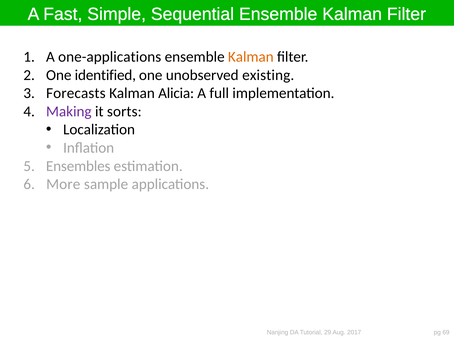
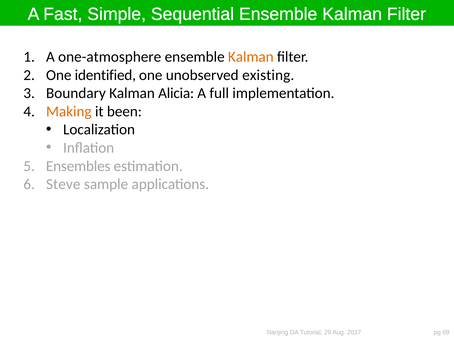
one-applications: one-applications -> one-atmosphere
Forecasts: Forecasts -> Boundary
Making colour: purple -> orange
sorts: sorts -> been
More: More -> Steve
